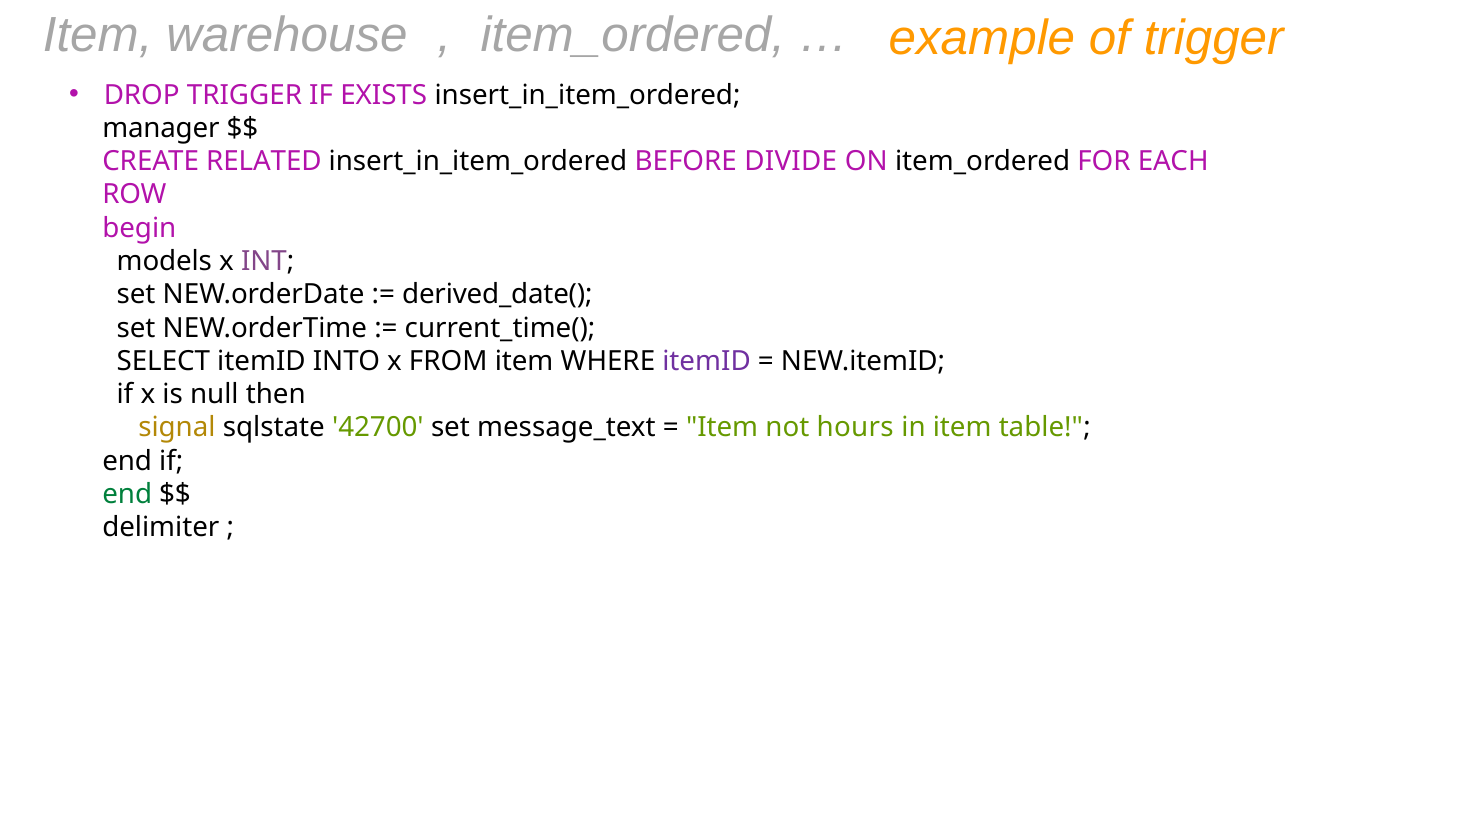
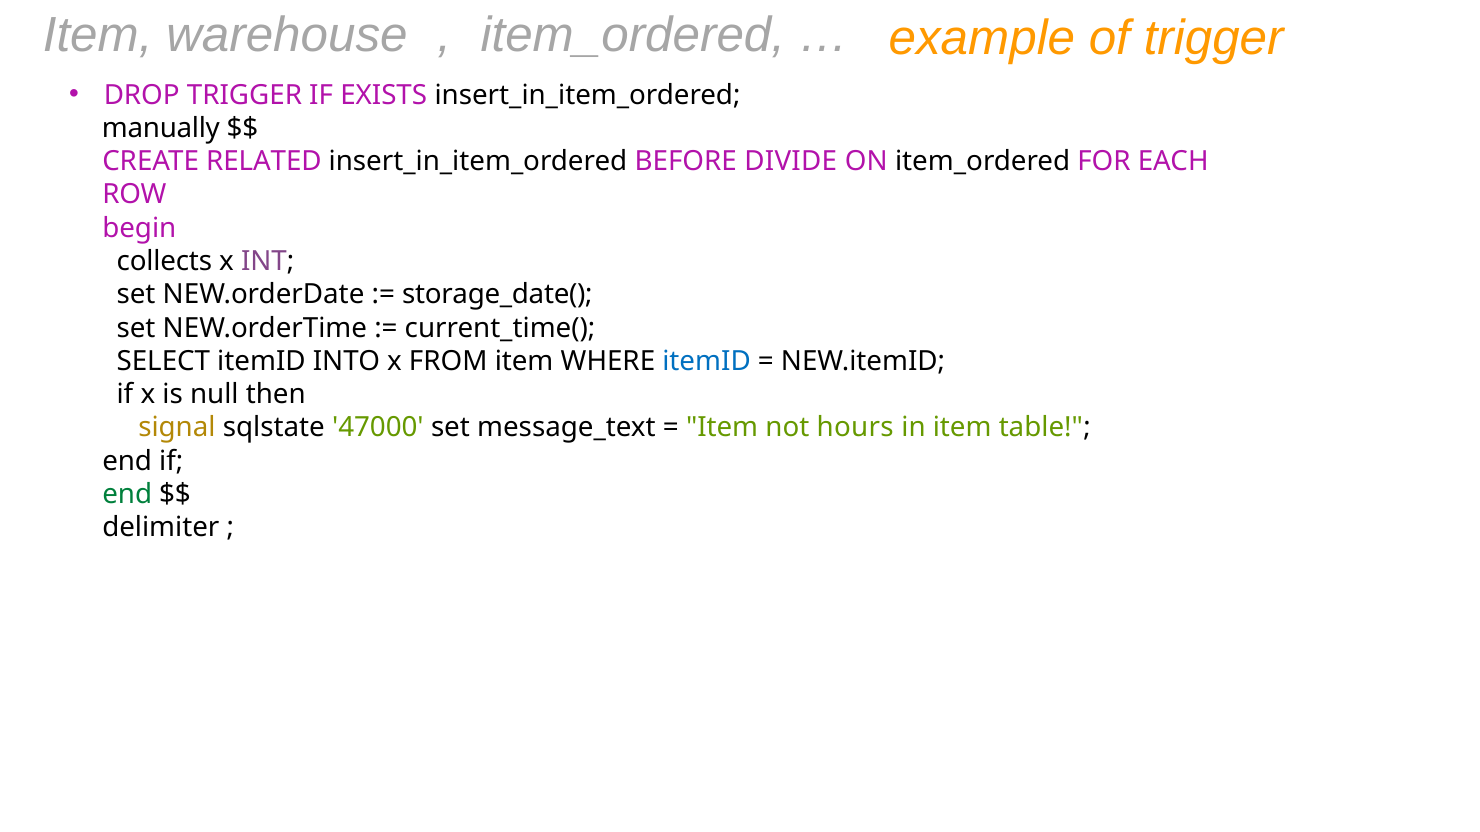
manager: manager -> manually
models: models -> collects
derived_date(: derived_date( -> storage_date(
itemID at (707, 361) colour: purple -> blue
42700: 42700 -> 47000
